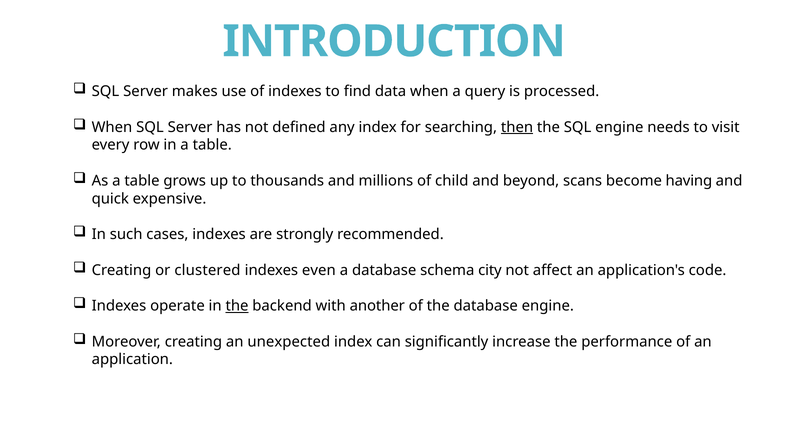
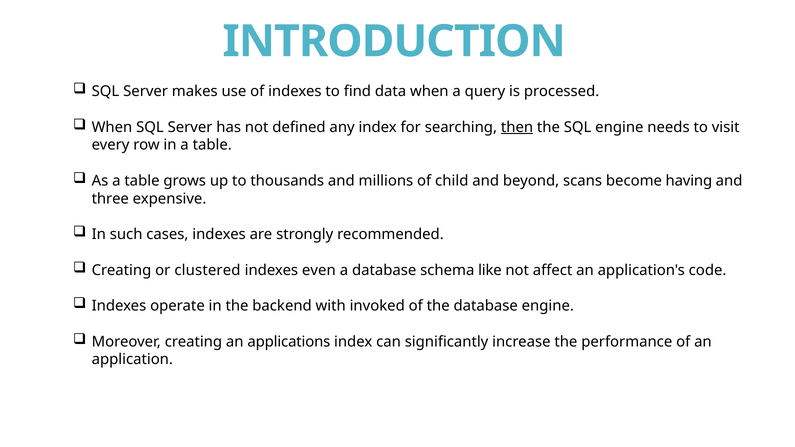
quick: quick -> three
city: city -> like
the at (237, 306) underline: present -> none
another: another -> invoked
unexpected: unexpected -> applications
